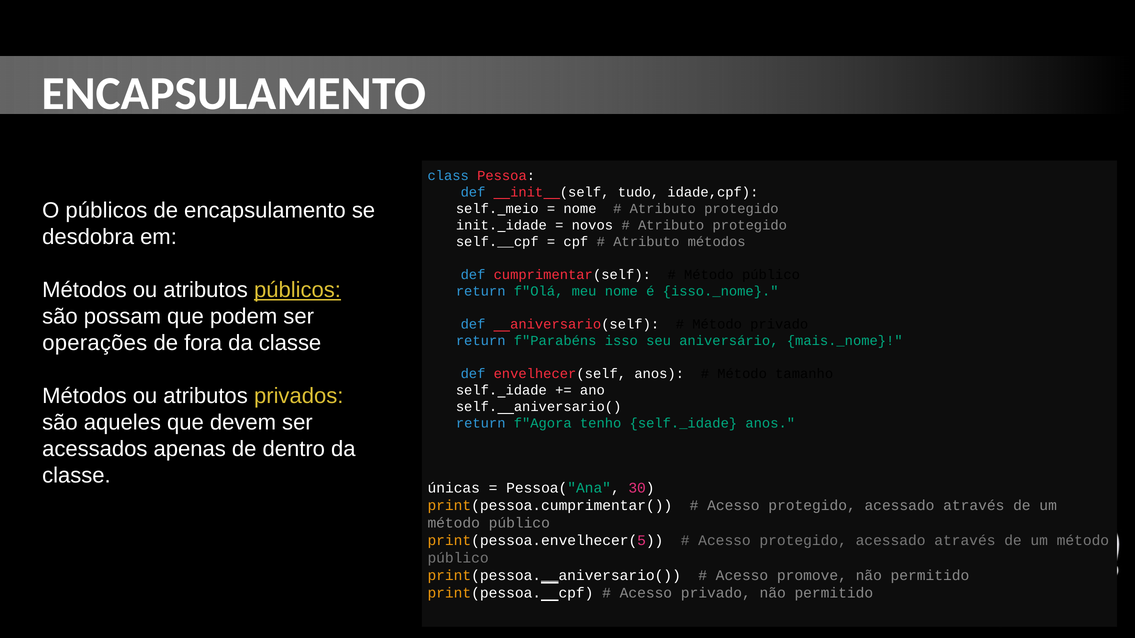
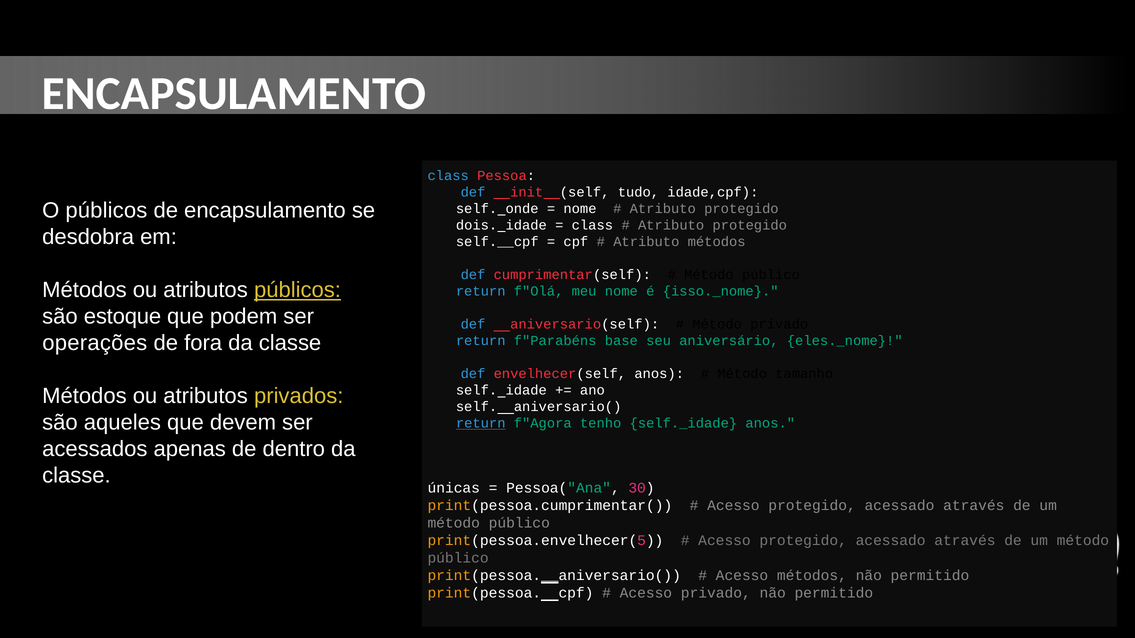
meio: meio -> onde
init at (477, 225): init -> dois
novos at (592, 225): novos -> class
possam: possam -> estoque
isso: isso -> base
mais._nome: mais._nome -> eles._nome
return at (481, 424) underline: none -> present
Acesso promove: promove -> métodos
